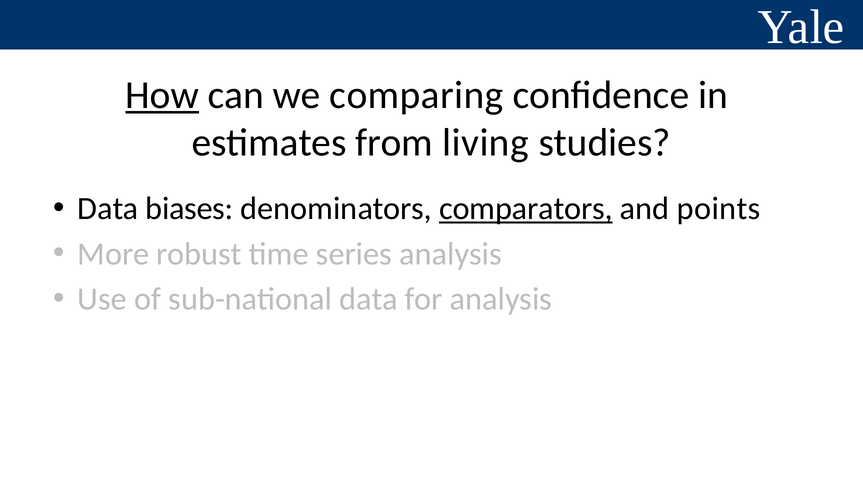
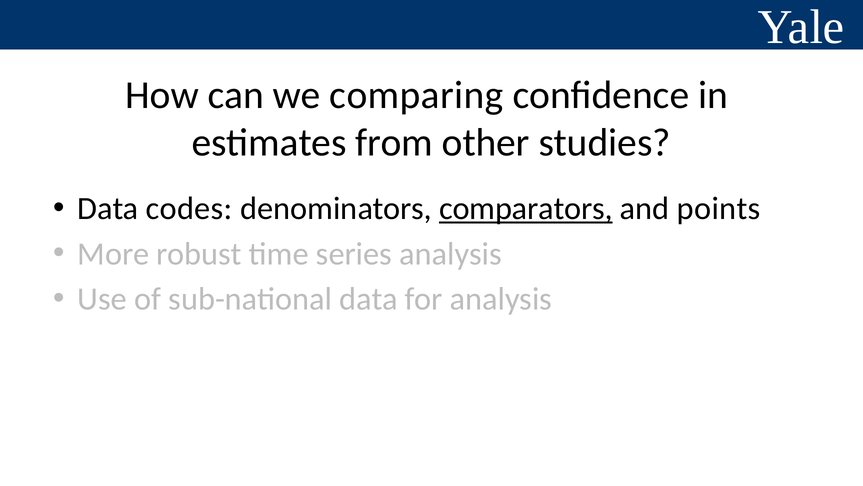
How underline: present -> none
living: living -> other
biases: biases -> codes
